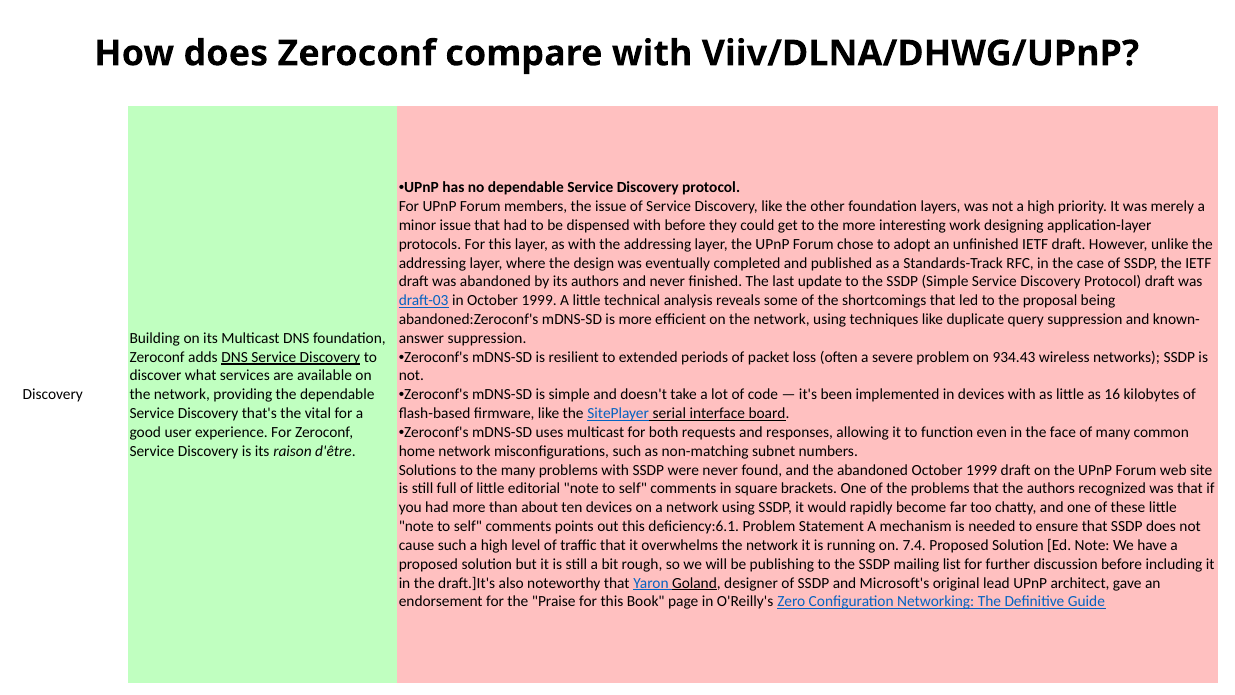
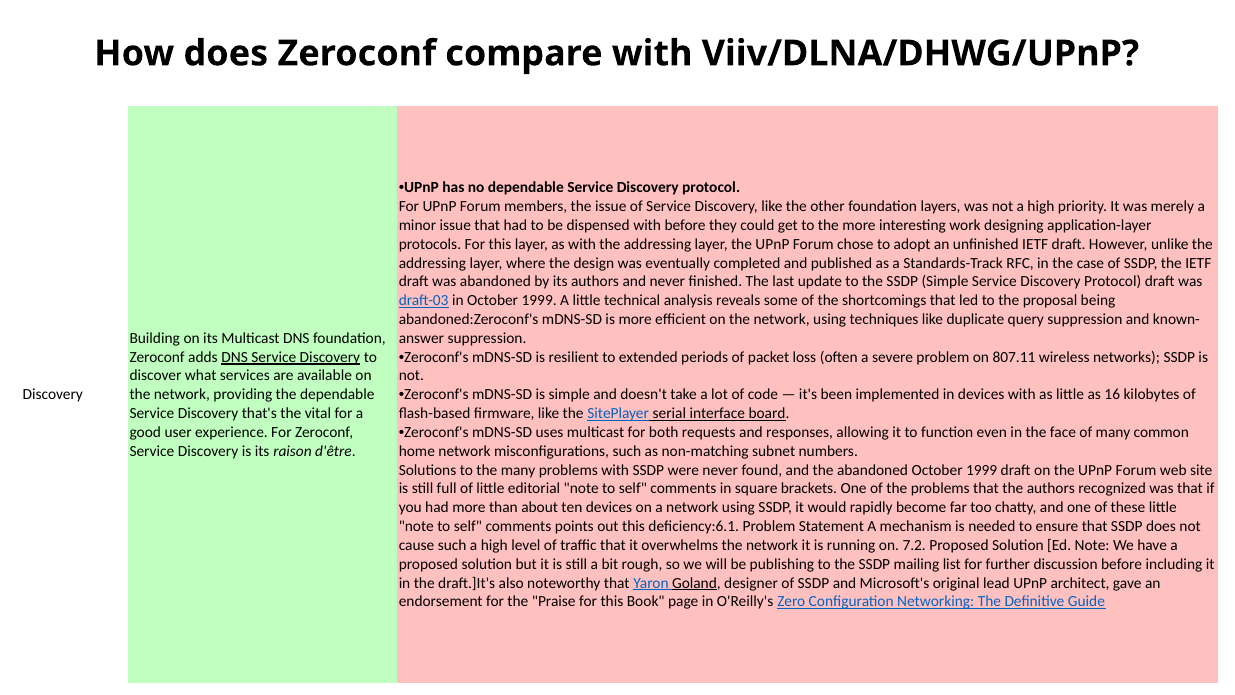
934.43: 934.43 -> 807.11
7.4: 7.4 -> 7.2
